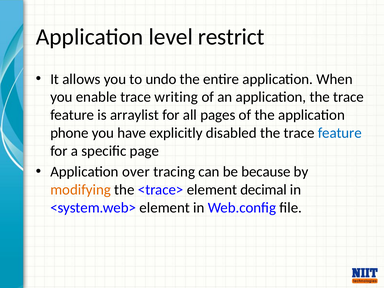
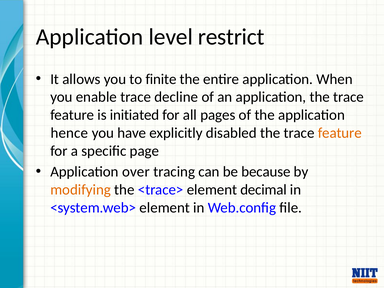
undo: undo -> finite
writing: writing -> decline
arraylist: arraylist -> initiated
phone: phone -> hence
feature at (340, 133) colour: blue -> orange
